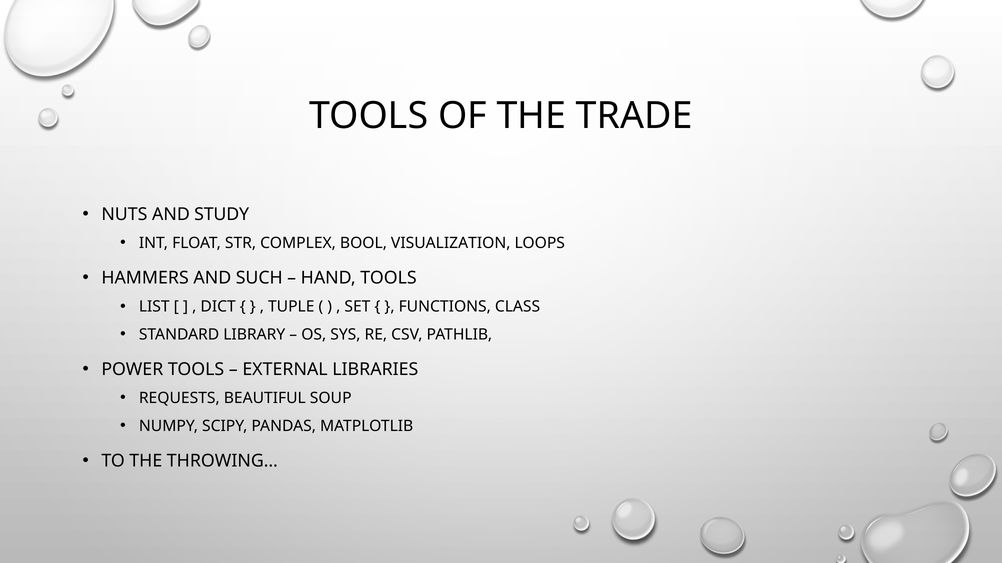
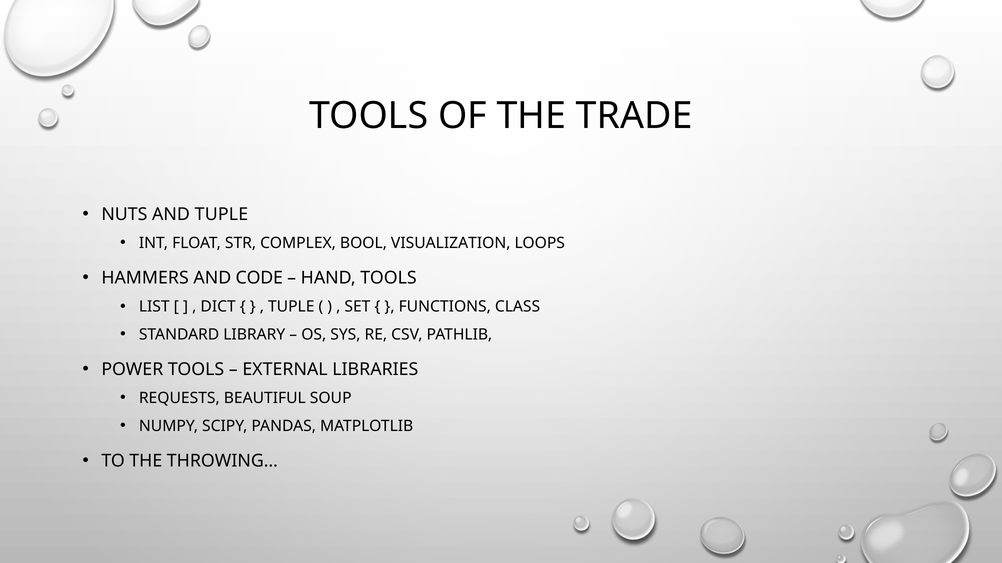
AND STUDY: STUDY -> TUPLE
SUCH: SUCH -> CODE
